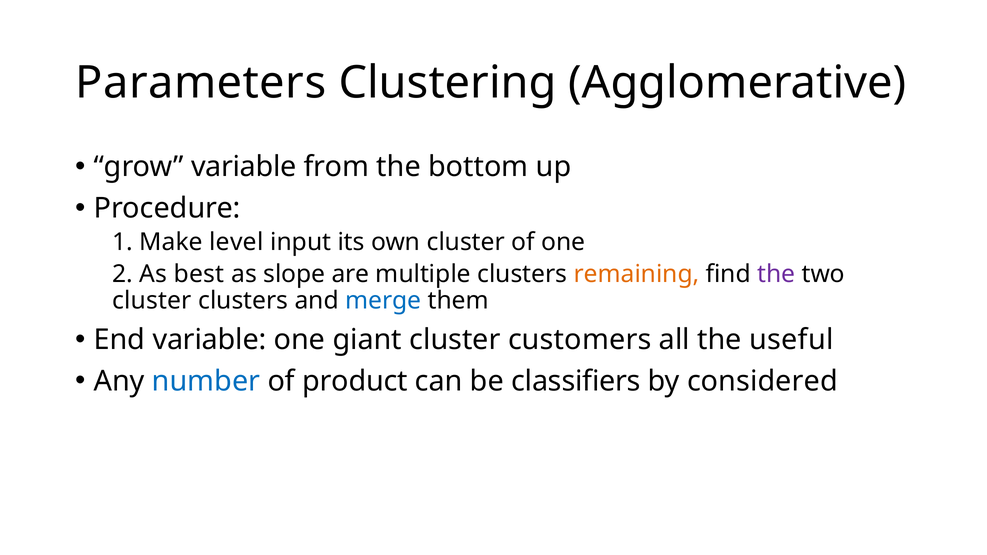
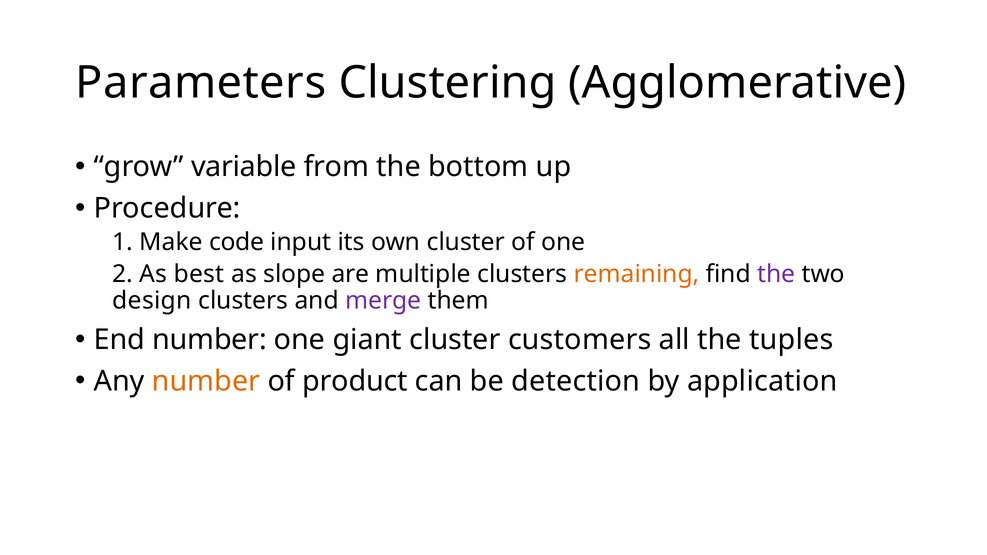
level: level -> code
cluster at (152, 301): cluster -> design
merge colour: blue -> purple
End variable: variable -> number
useful: useful -> tuples
number at (206, 381) colour: blue -> orange
classifiers: classifiers -> detection
considered: considered -> application
